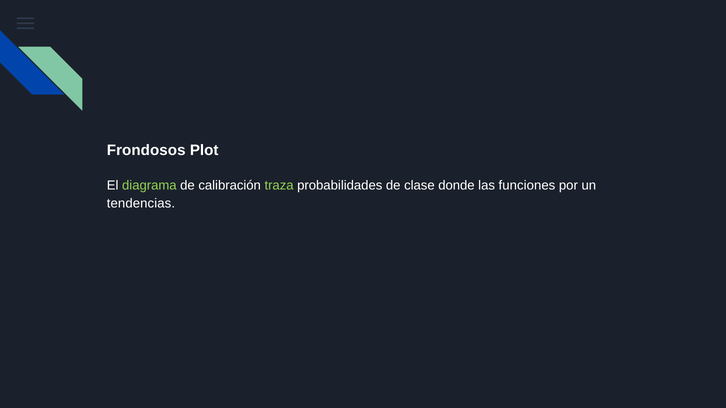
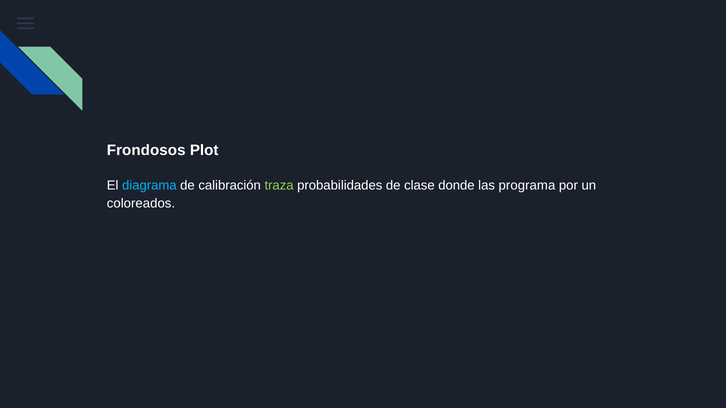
diagrama colour: light green -> light blue
funciones: funciones -> programa
tendencias: tendencias -> coloreados
